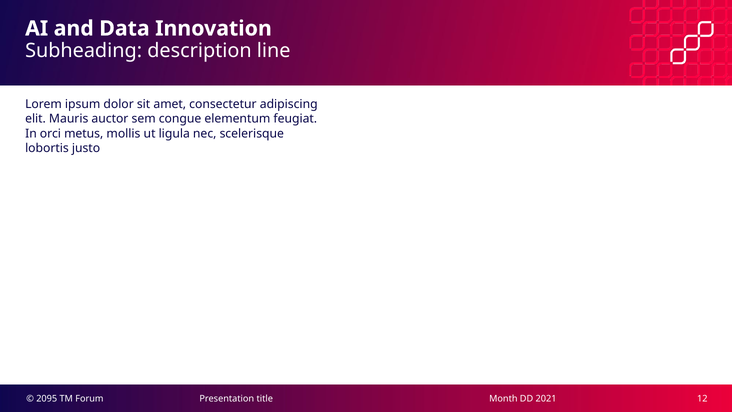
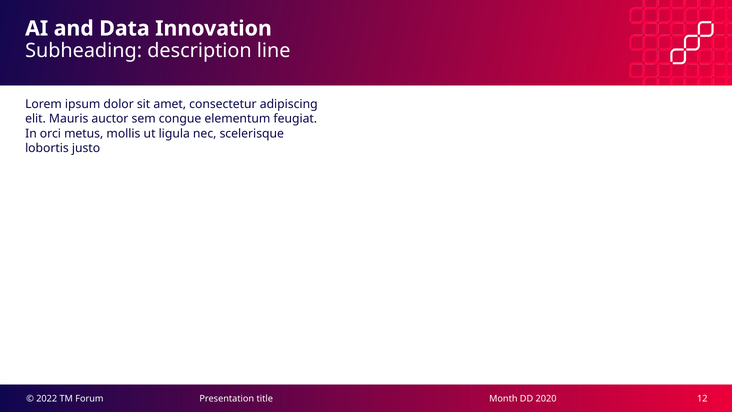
2095: 2095 -> 2022
2021: 2021 -> 2020
